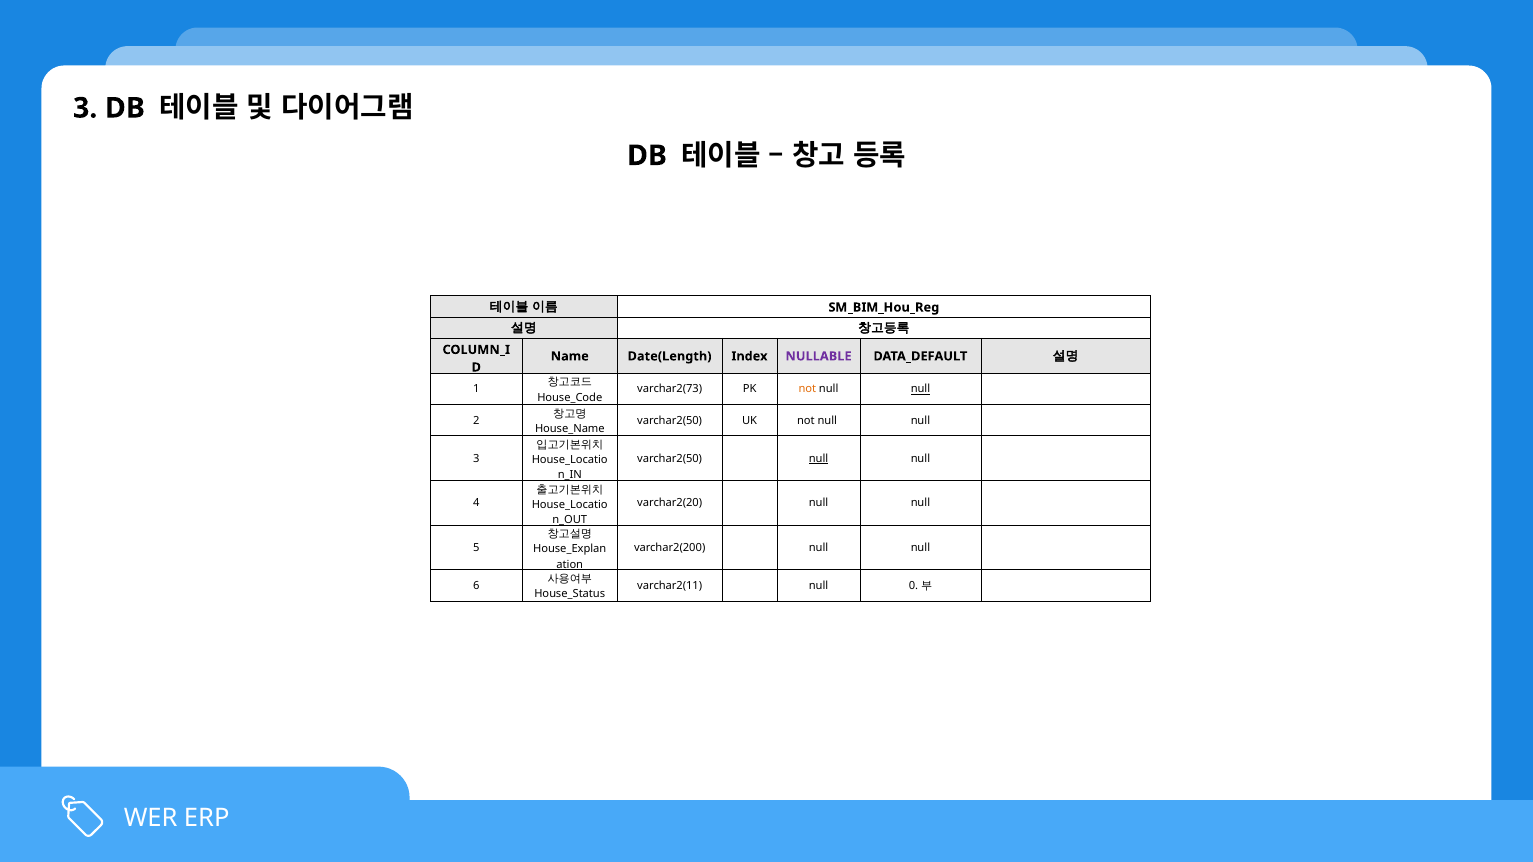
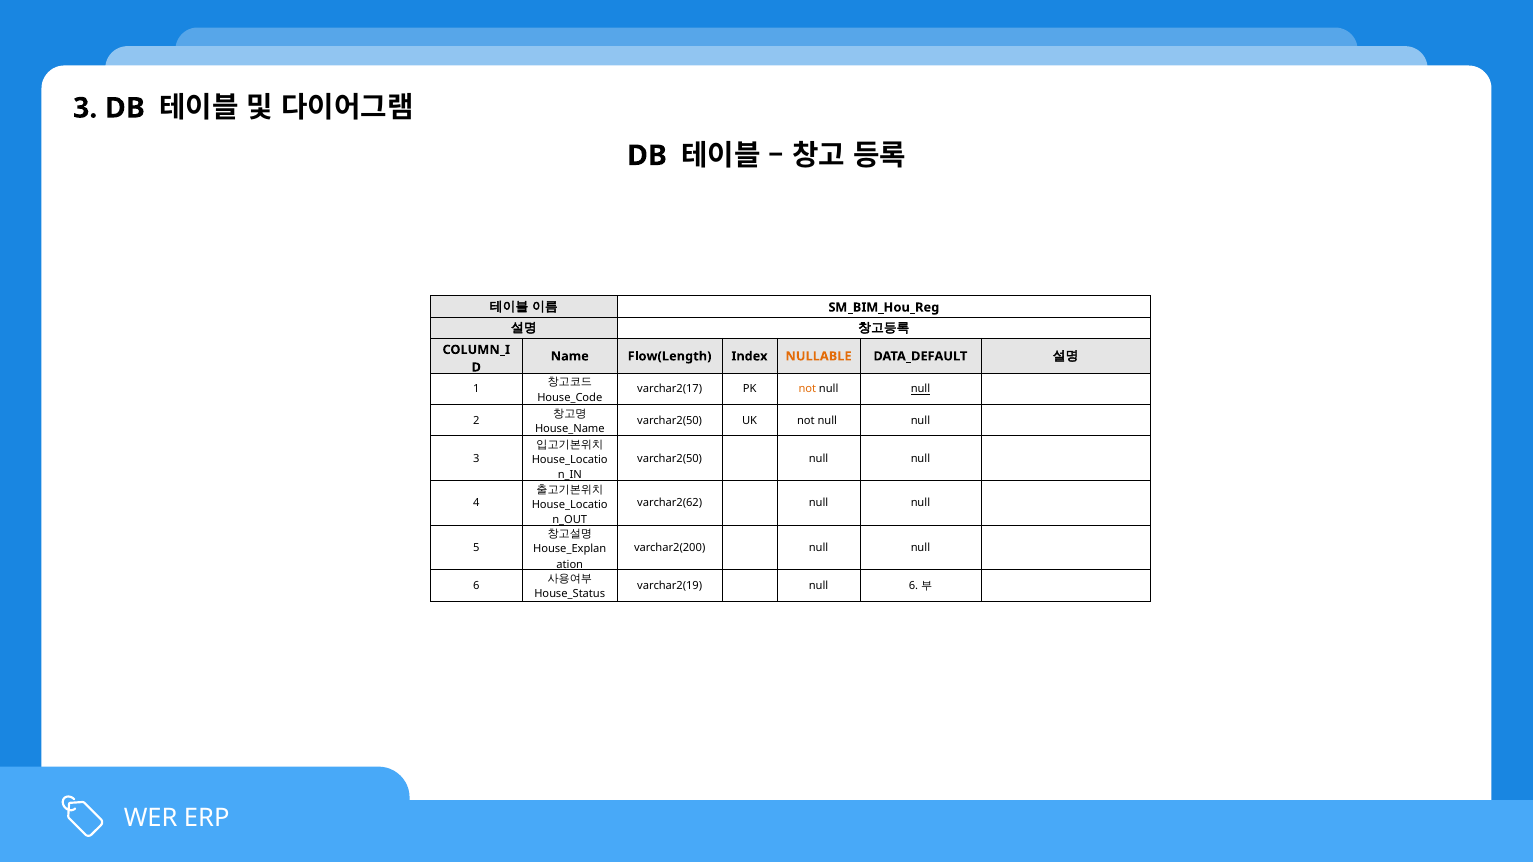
Date(Length: Date(Length -> Flow(Length
NULLABLE colour: purple -> orange
varchar2(73: varchar2(73 -> varchar2(17
null at (819, 459) underline: present -> none
varchar2(20: varchar2(20 -> varchar2(62
varchar2(11: varchar2(11 -> varchar2(19
0 at (914, 586): 0 -> 6
